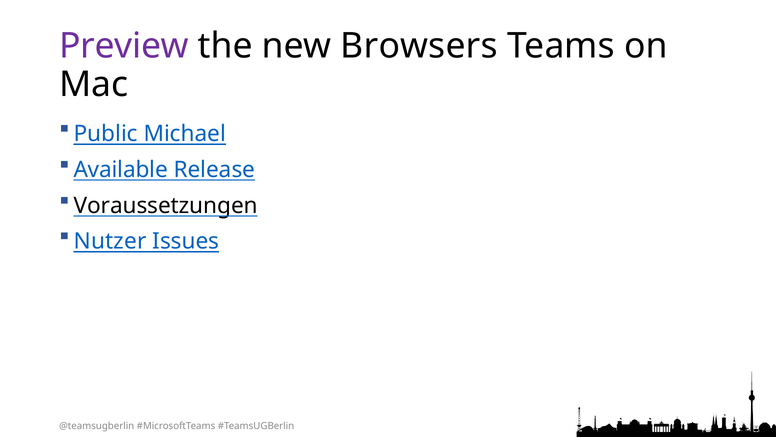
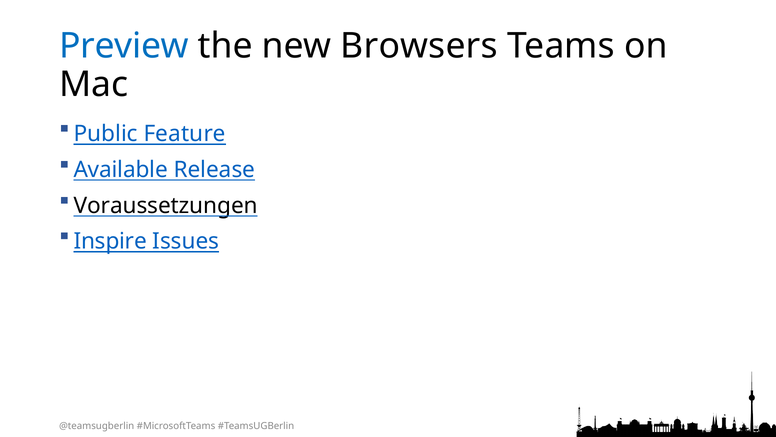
Preview colour: purple -> blue
Michael: Michael -> Feature
Nutzer: Nutzer -> Inspire
